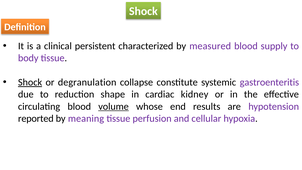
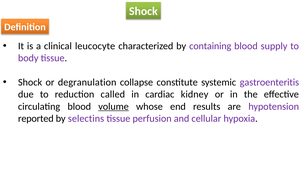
persistent: persistent -> leucocyte
measured: measured -> containing
Shock at (30, 82) underline: present -> none
shape: shape -> called
meaning: meaning -> selectins
